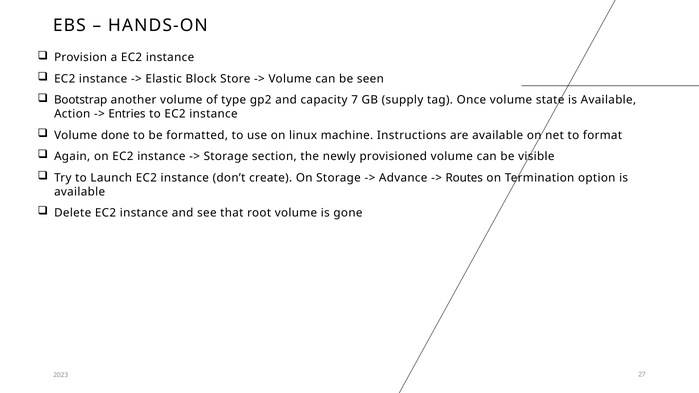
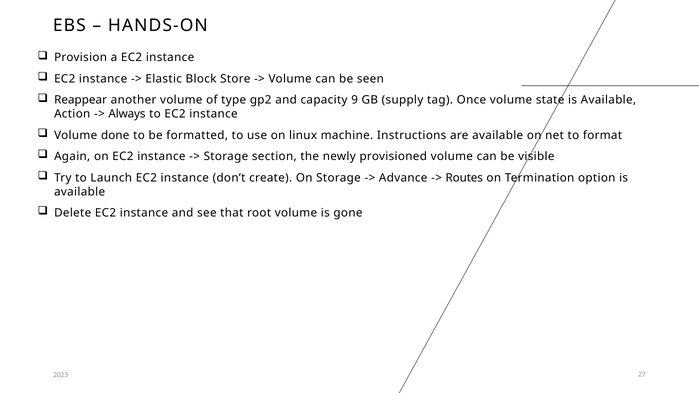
Bootstrap: Bootstrap -> Reappear
7: 7 -> 9
Entries: Entries -> Always
